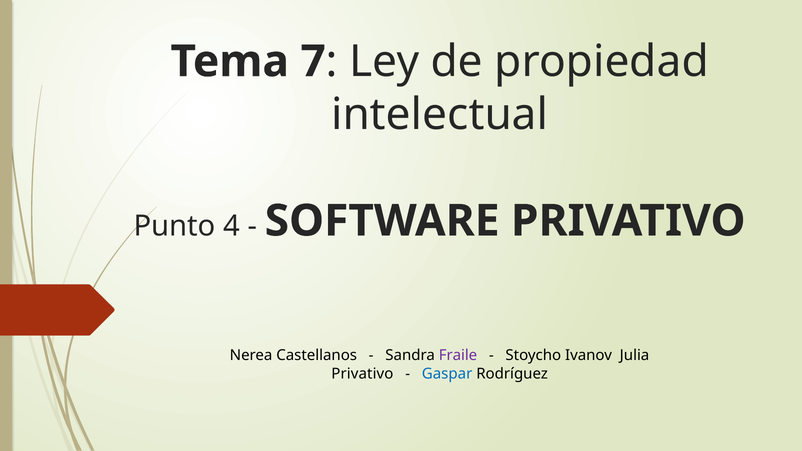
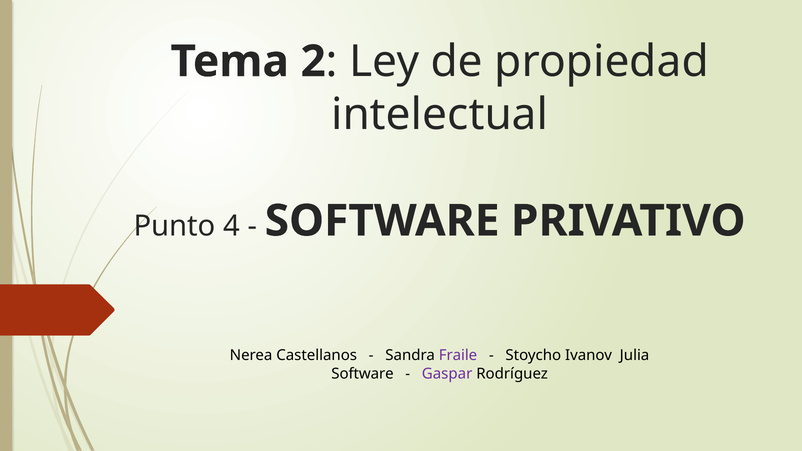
7: 7 -> 2
Privativo at (362, 374): Privativo -> Software
Gaspar colour: blue -> purple
